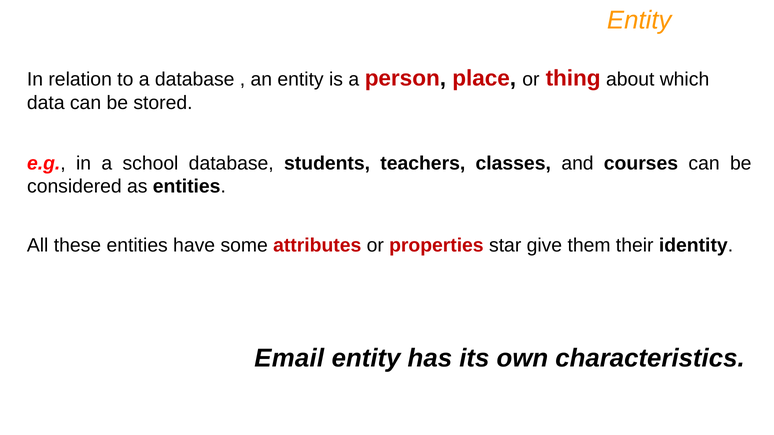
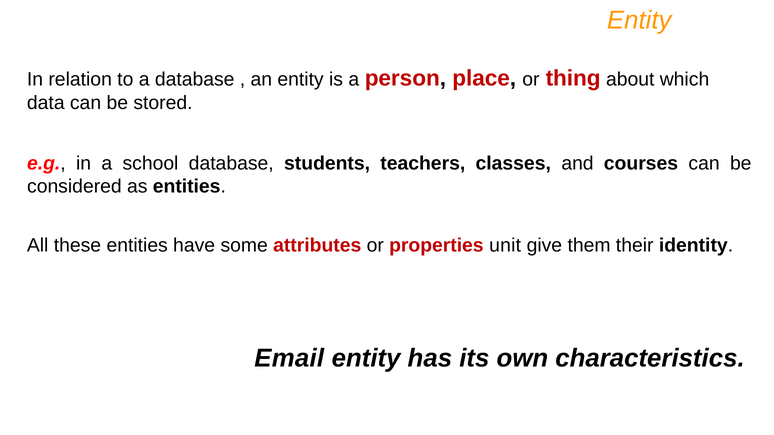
star: star -> unit
